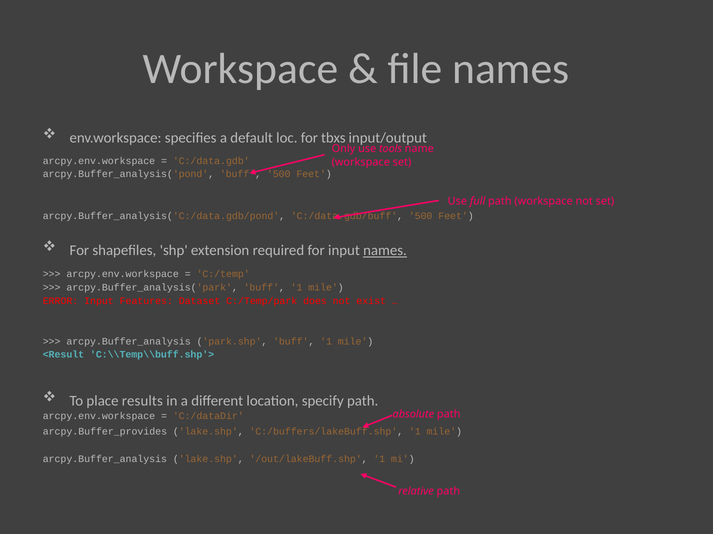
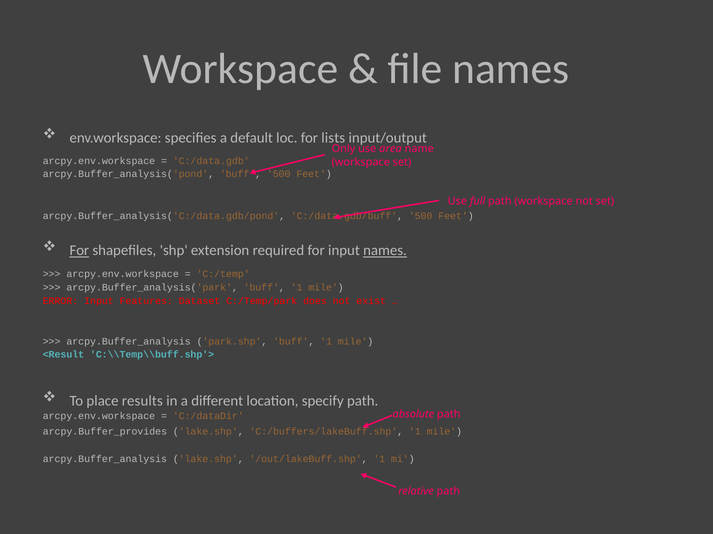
tbxs: tbxs -> lists
tools: tools -> area
For at (79, 251) underline: none -> present
